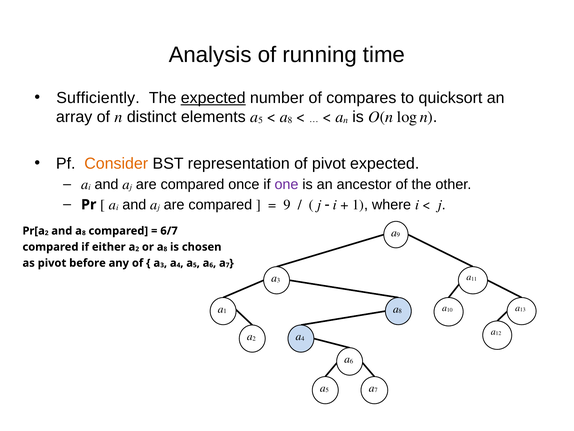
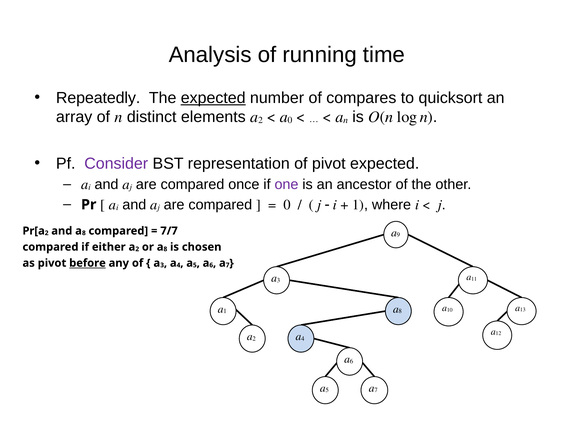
Sufficiently: Sufficiently -> Repeatedly
5 at (261, 120): 5 -> 2
8 at (290, 120): 8 -> 0
Consider colour: orange -> purple
9 at (287, 204): 9 -> 0
6/7: 6/7 -> 7/7
before underline: none -> present
